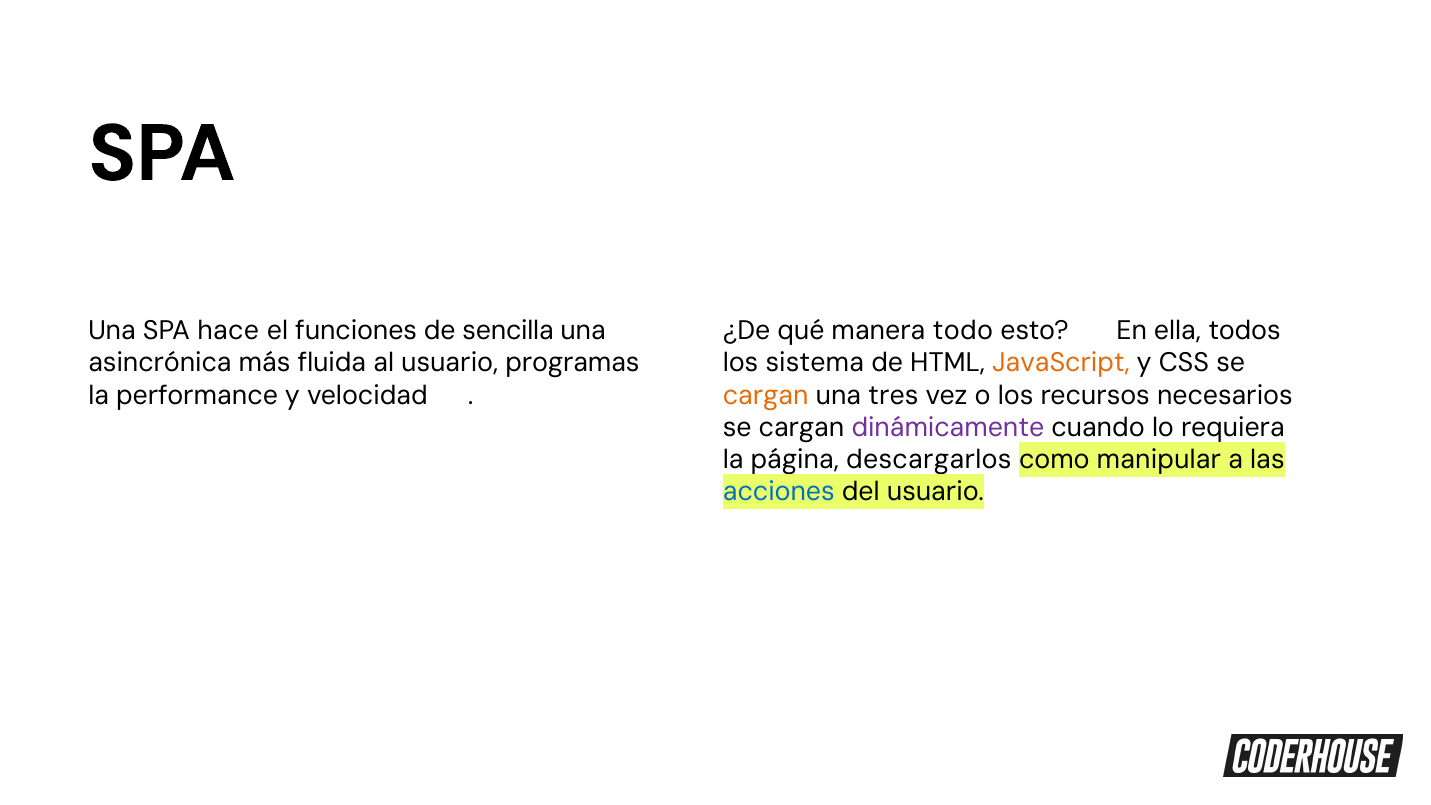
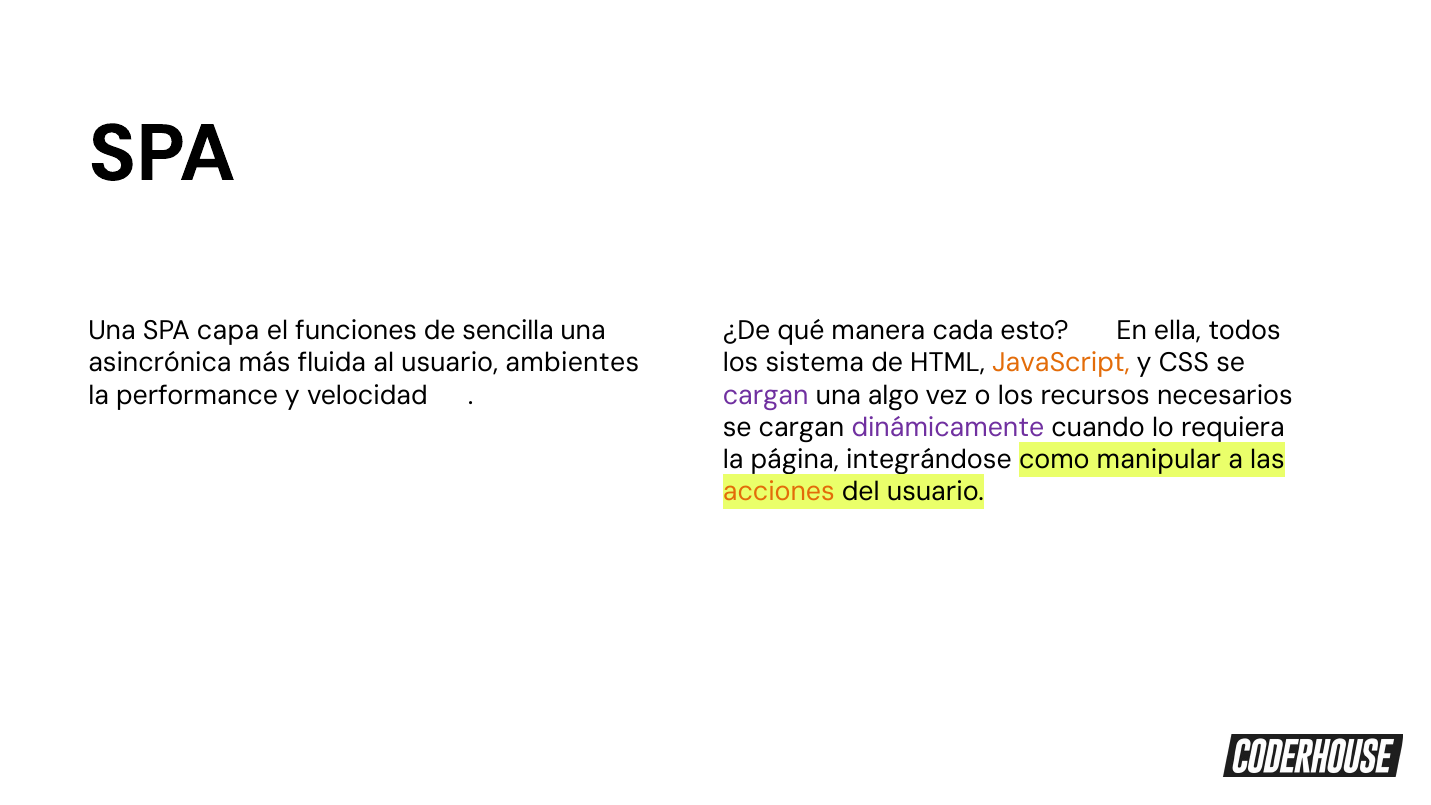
hace: hace -> capa
todo: todo -> cada
programas: programas -> ambientes
cargan at (766, 395) colour: orange -> purple
tres: tres -> algo
descargarlos: descargarlos -> integrándose
acciones colour: blue -> orange
